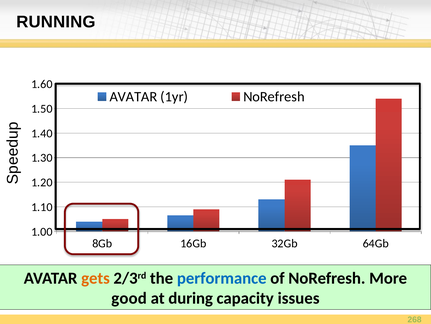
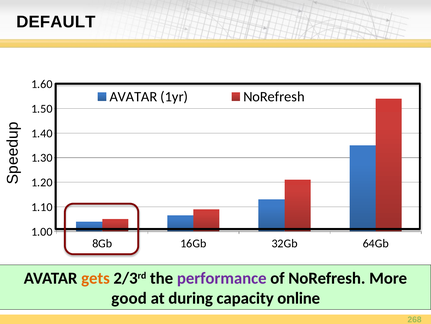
RUNNING: RUNNING -> DEFAULT
performance colour: blue -> purple
issues: issues -> online
